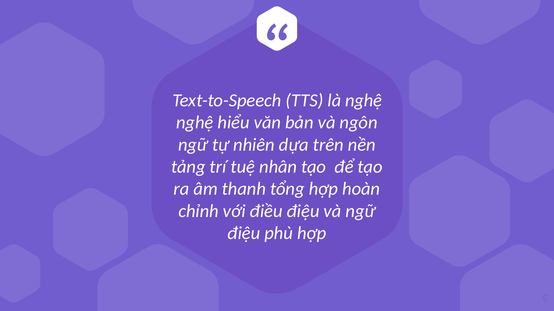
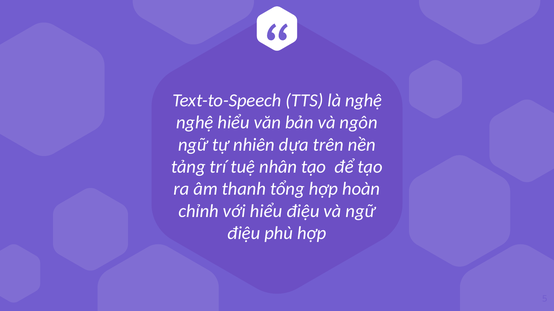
với điều: điều -> hiểu
